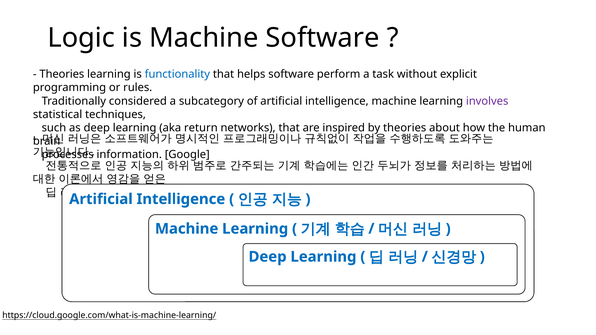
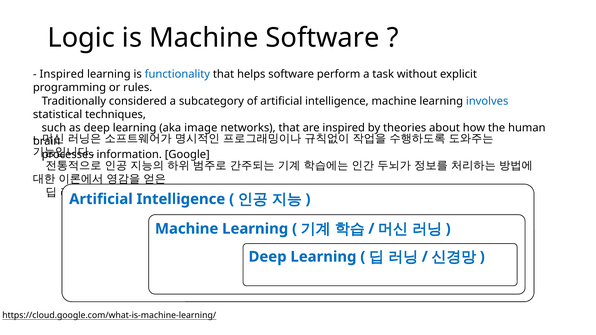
Theories at (62, 74): Theories -> Inspired
involves colour: purple -> blue
return: return -> image
